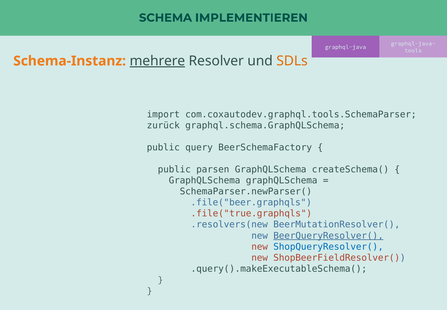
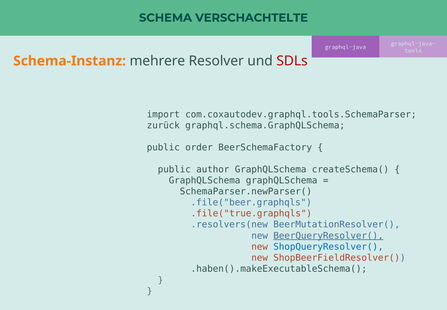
IMPLEMENTIEREN: IMPLEMENTIEREN -> VERSCHACHTELTE
mehrere underline: present -> none
SDLs colour: orange -> red
public query: query -> order
parsen: parsen -> author
.query().makeExecutableSchema(: .query().makeExecutableSchema( -> .haben().makeExecutableSchema(
